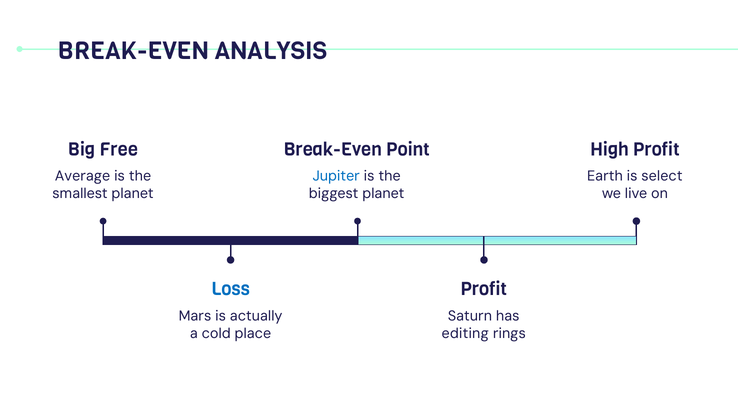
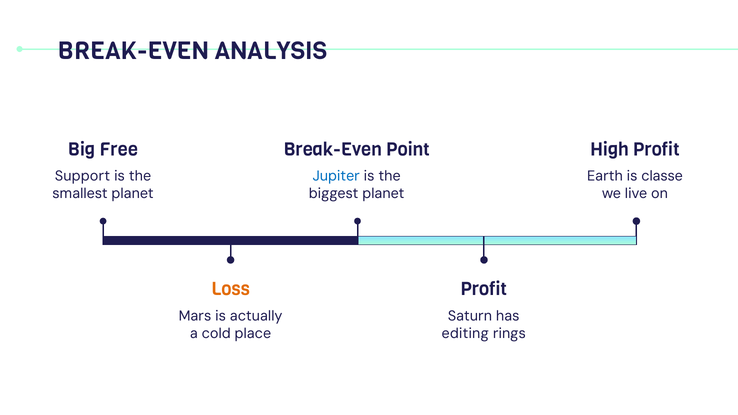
Average: Average -> Support
select: select -> classe
Loss colour: blue -> orange
